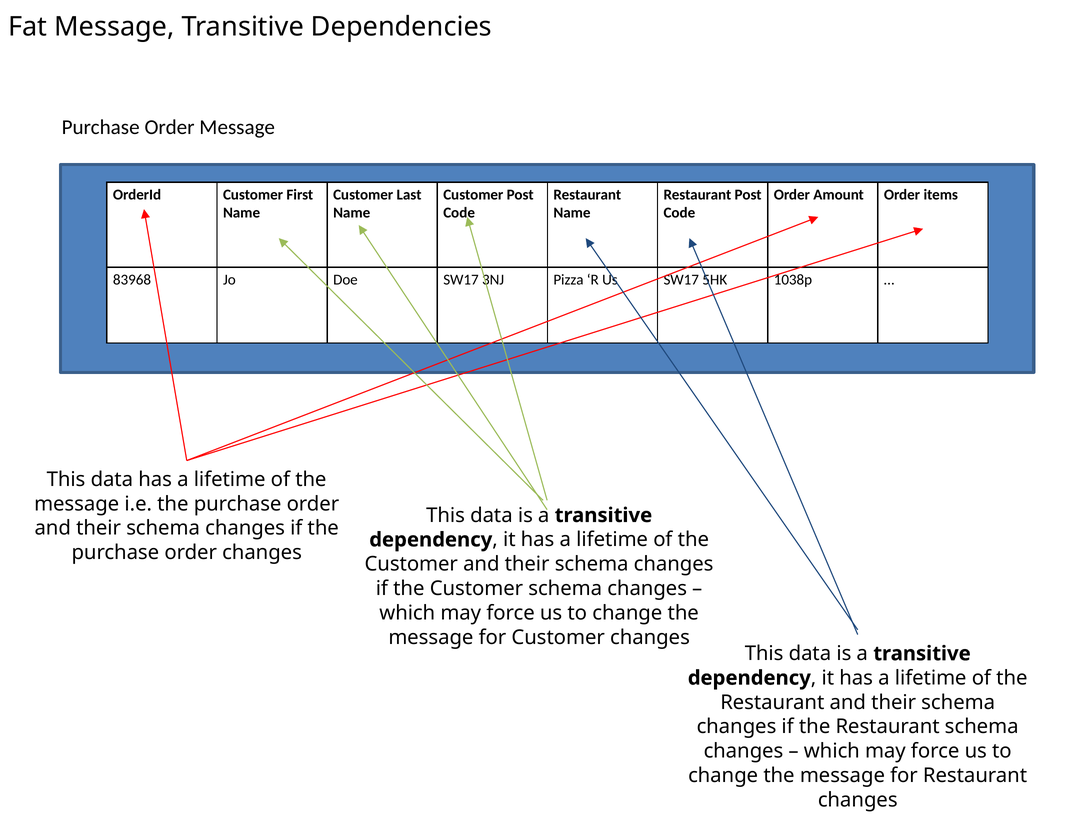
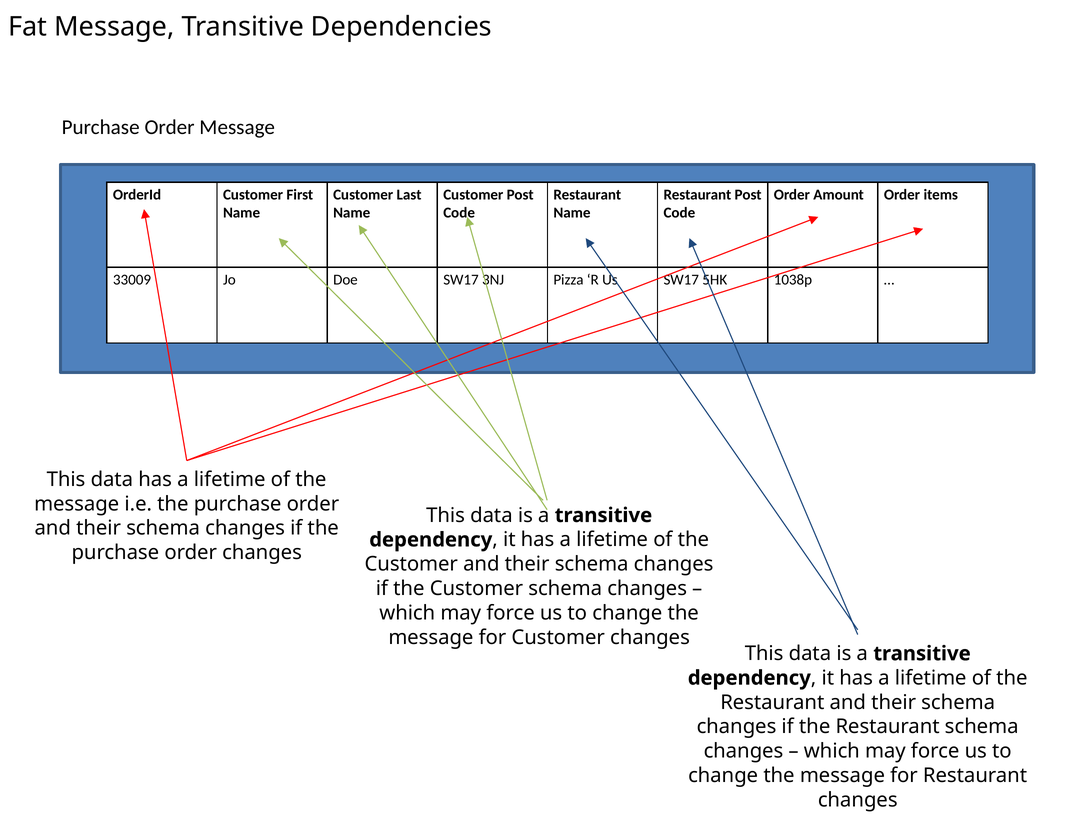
83968: 83968 -> 33009
